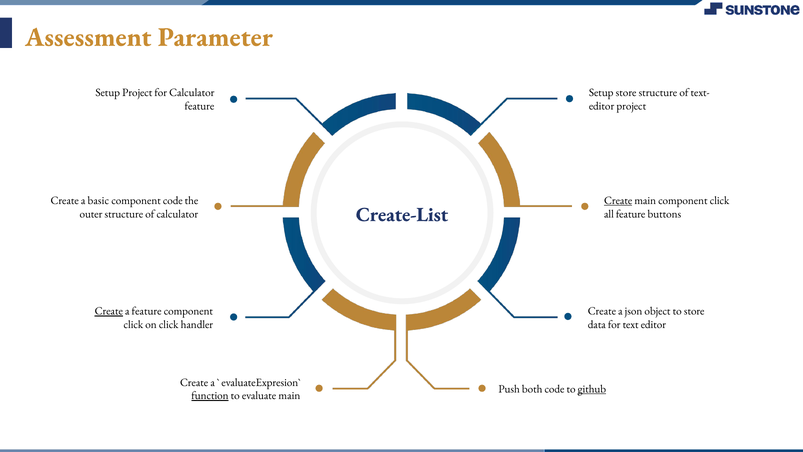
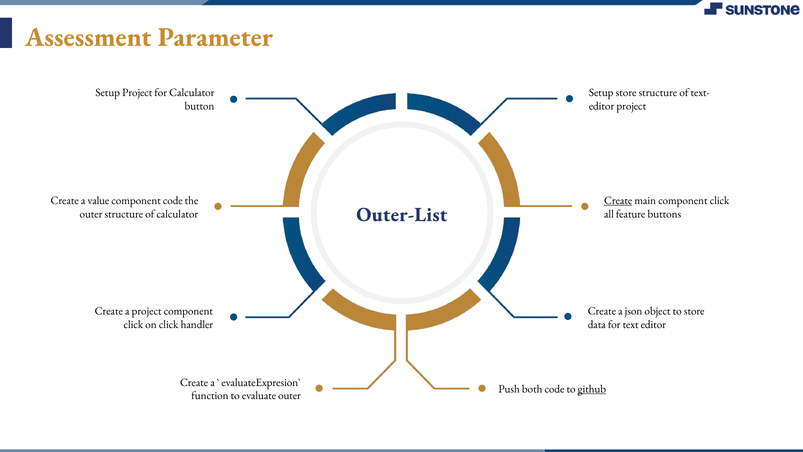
feature at (199, 106): feature -> button
basic: basic -> value
Create-List: Create-List -> Outer-List
Create at (109, 311) underline: present -> none
a feature: feature -> project
function underline: present -> none
evaluate main: main -> outer
